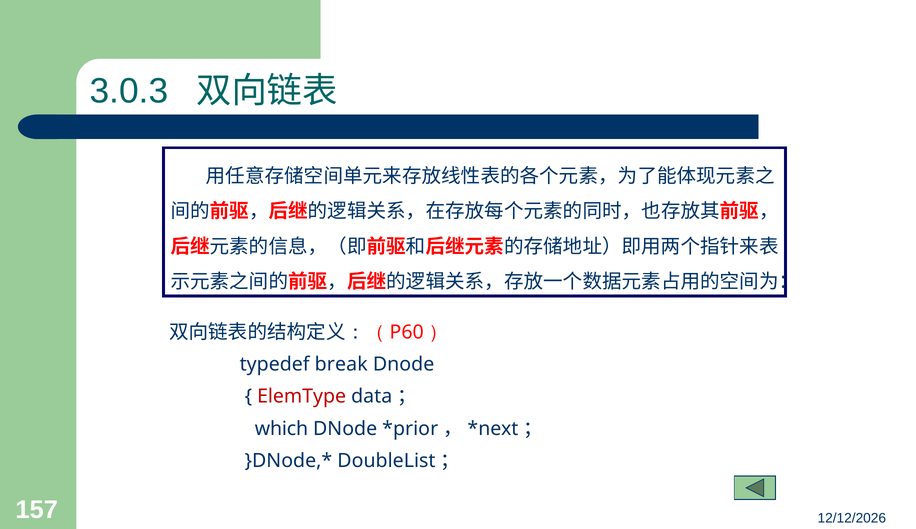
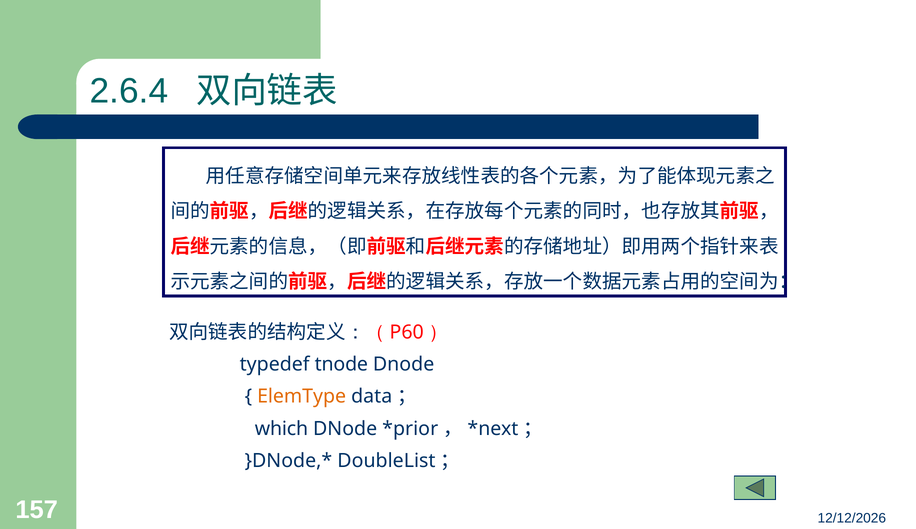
3.0.3: 3.0.3 -> 2.6.4
break: break -> tnode
ElemType colour: red -> orange
